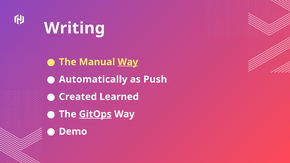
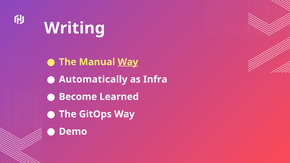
Push: Push -> Infra
Created: Created -> Become
GitOps underline: present -> none
